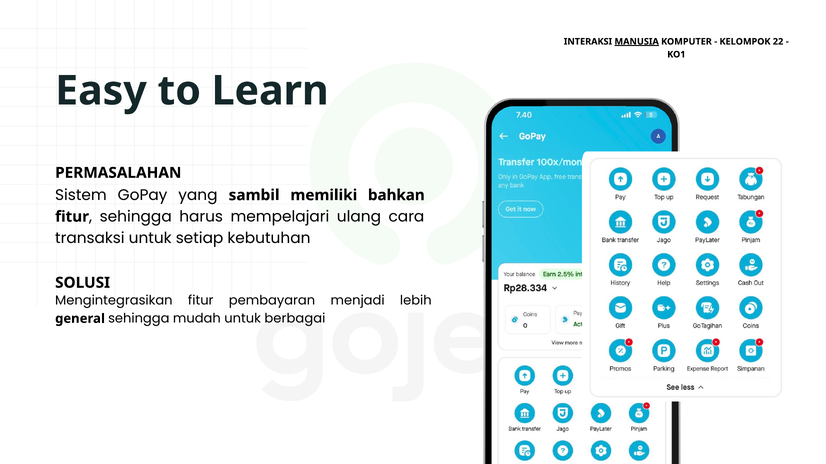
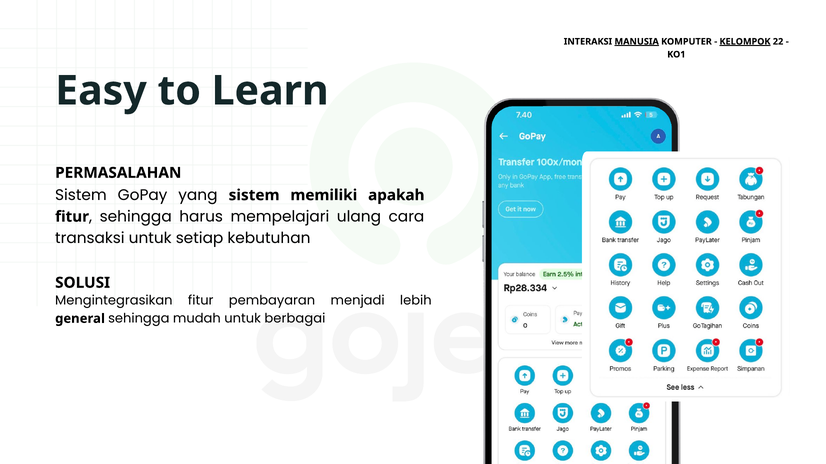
KELOMPOK underline: none -> present
yang sambil: sambil -> sistem
bahkan: bahkan -> apakah
